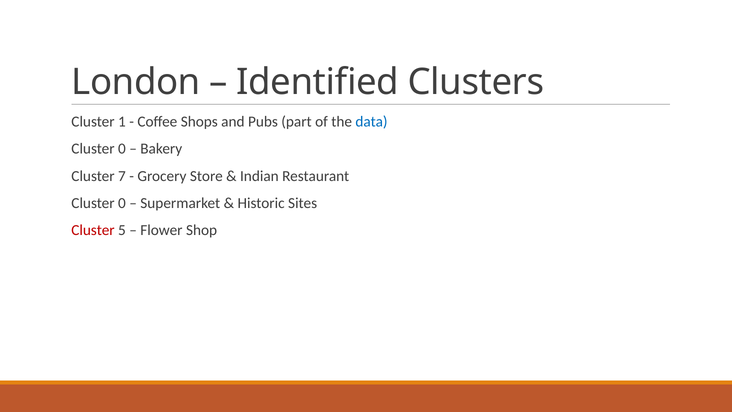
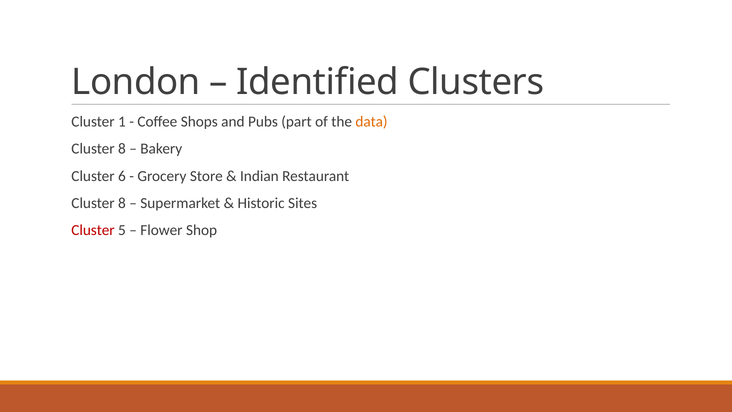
data colour: blue -> orange
0 at (122, 149): 0 -> 8
7: 7 -> 6
0 at (122, 203): 0 -> 8
